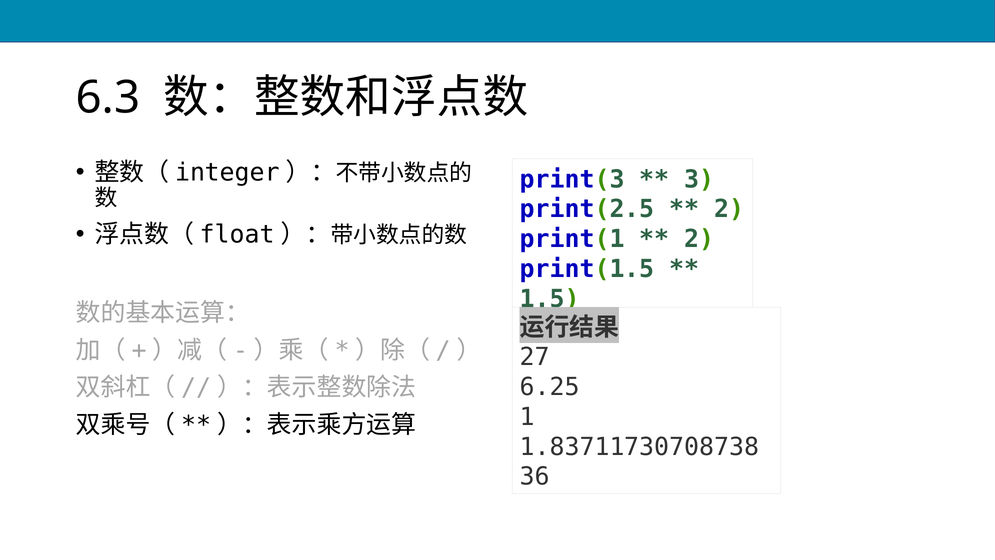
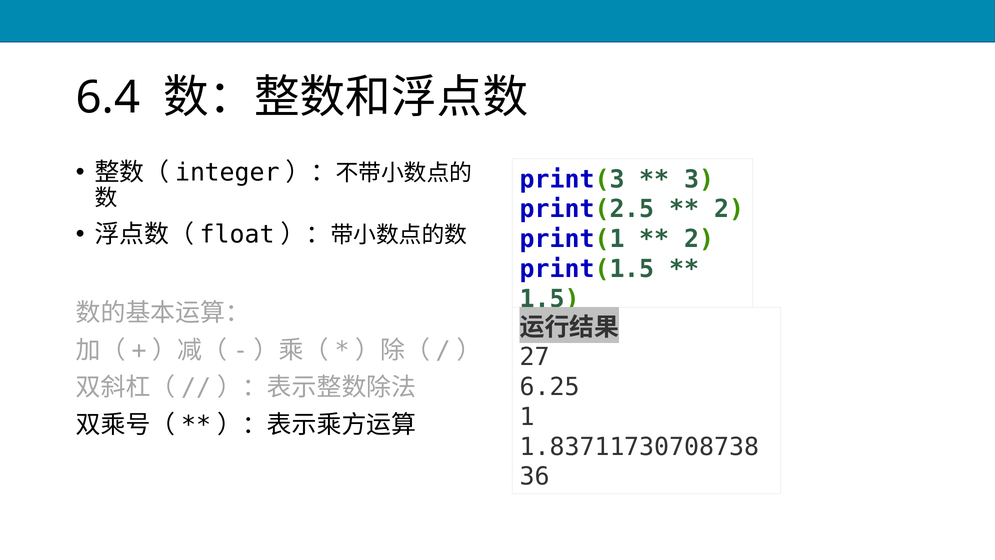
6.3: 6.3 -> 6.4
